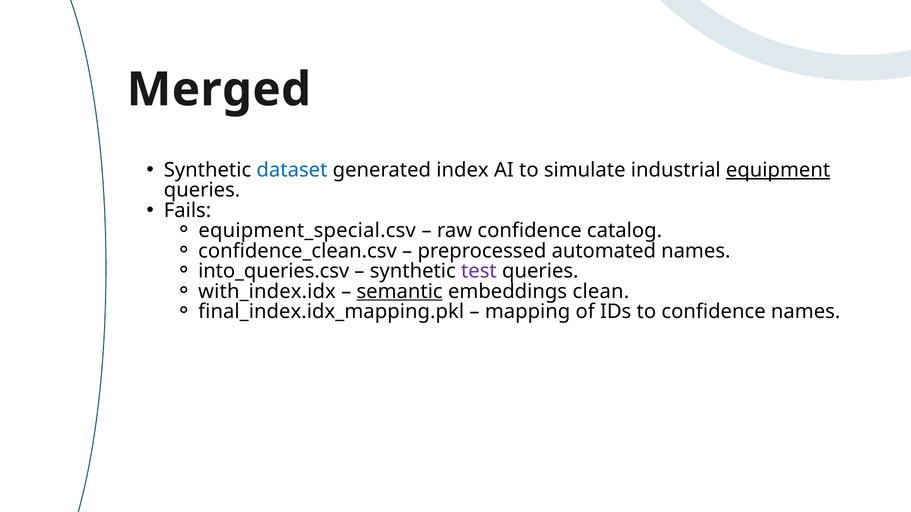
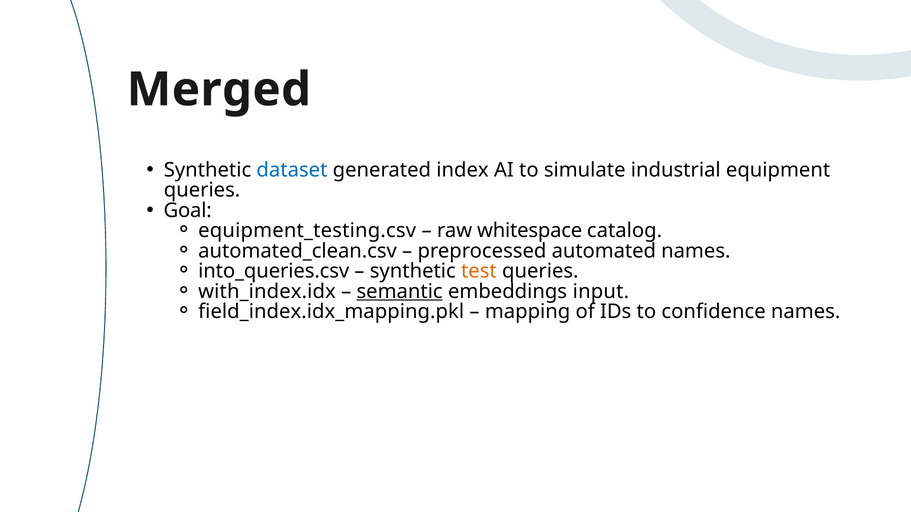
equipment underline: present -> none
Fails: Fails -> Goal
equipment_special.csv: equipment_special.csv -> equipment_testing.csv
raw confidence: confidence -> whitespace
confidence_clean.csv: confidence_clean.csv -> automated_clean.csv
test colour: purple -> orange
clean: clean -> input
final_index.idx_mapping.pkl: final_index.idx_mapping.pkl -> field_index.idx_mapping.pkl
